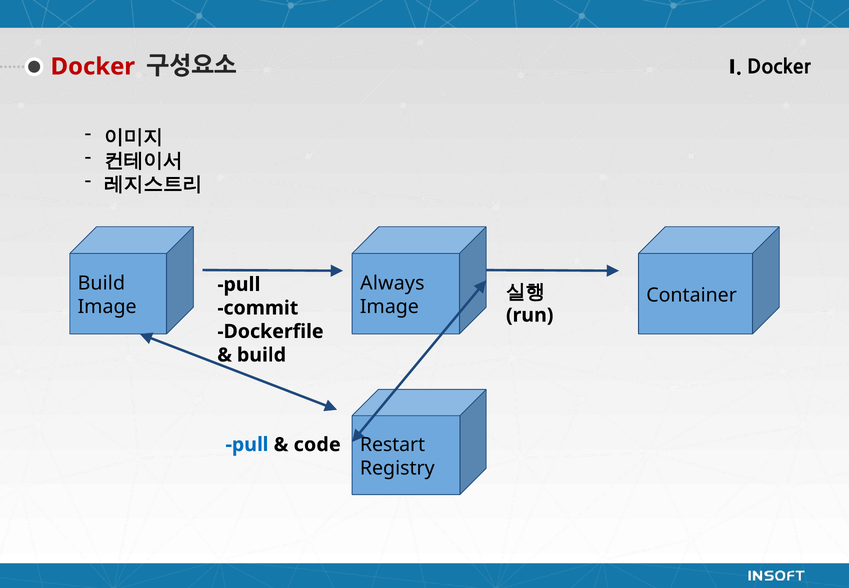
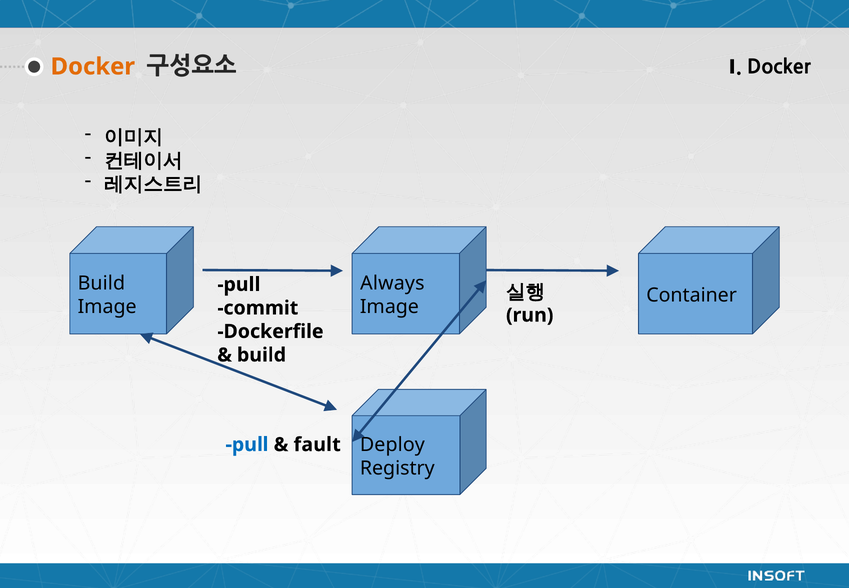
Docker at (93, 67) colour: red -> orange
Restart: Restart -> Deploy
code: code -> fault
